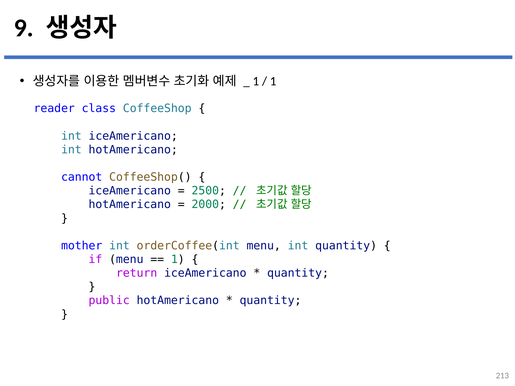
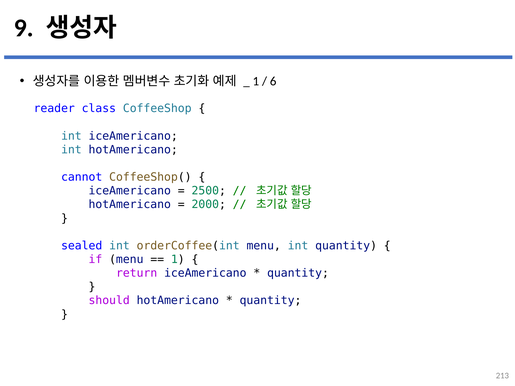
1 at (273, 81): 1 -> 6
mother: mother -> sealed
public: public -> should
